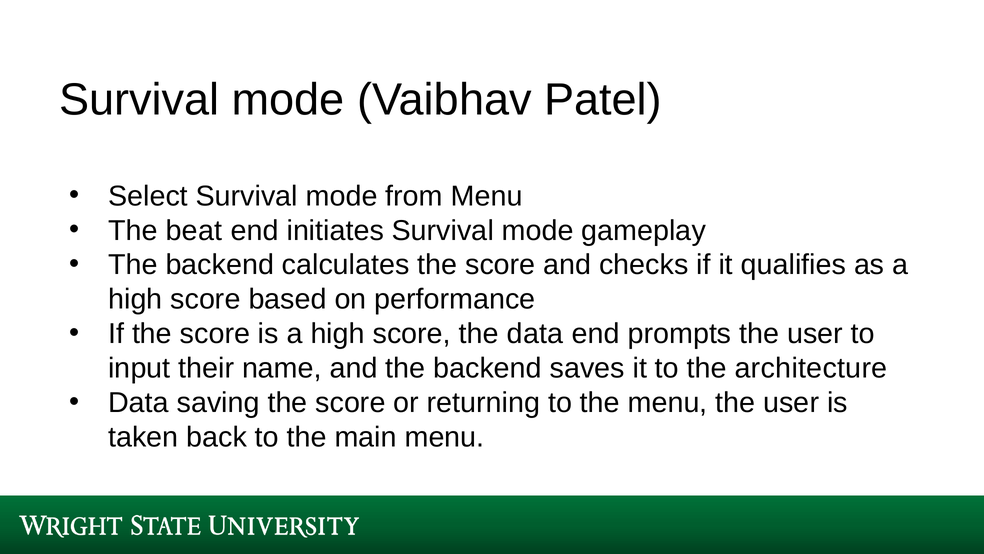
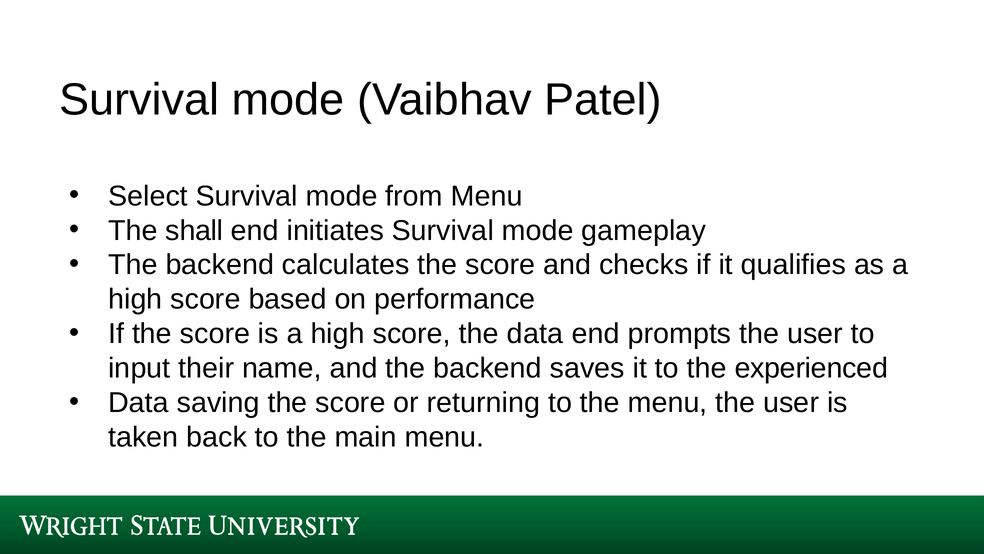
beat: beat -> shall
architecture: architecture -> experienced
